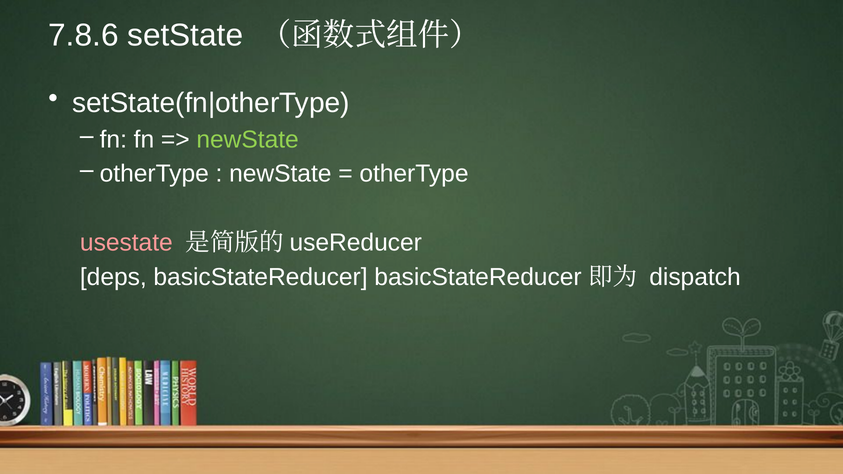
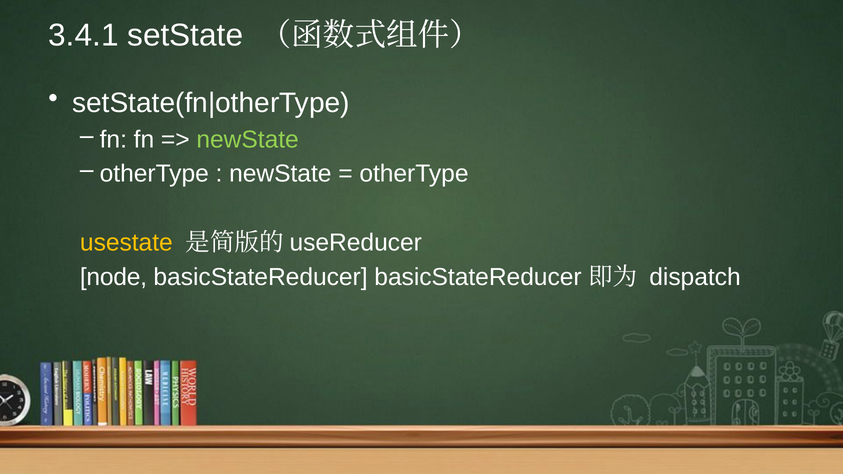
7.8.6: 7.8.6 -> 3.4.1
usestate colour: pink -> yellow
deps: deps -> node
